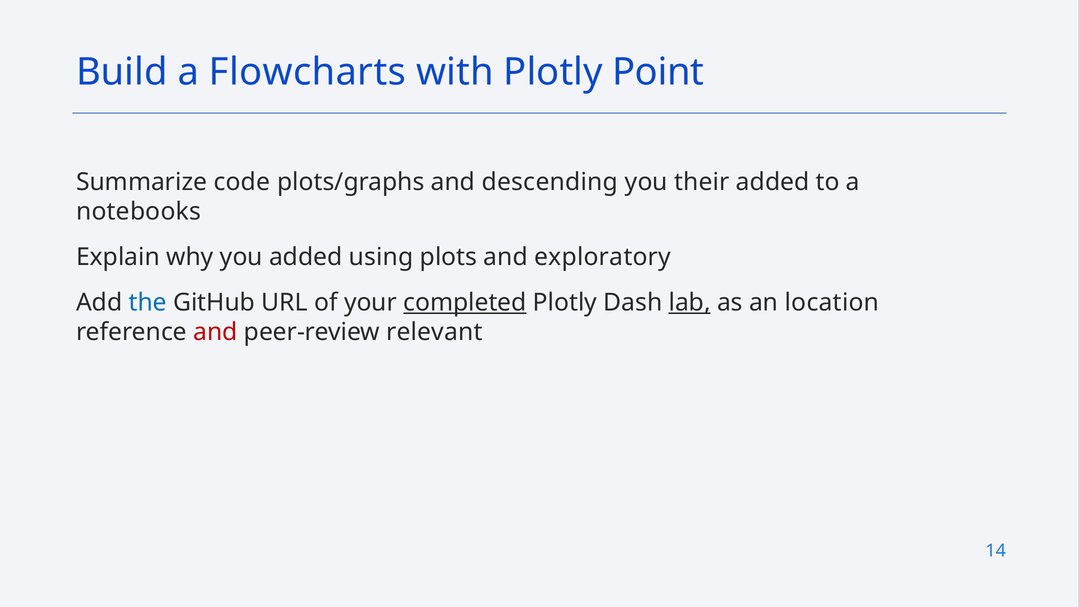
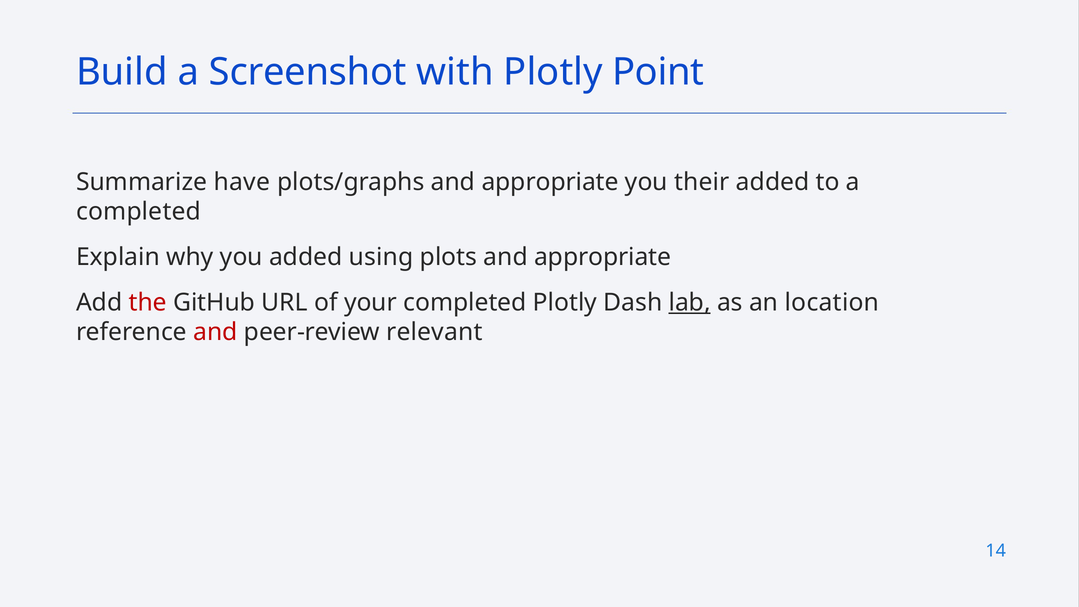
Flowcharts: Flowcharts -> Screenshot
code: code -> have
plots/graphs and descending: descending -> appropriate
notebooks at (139, 212): notebooks -> completed
plots and exploratory: exploratory -> appropriate
the colour: blue -> red
completed at (465, 303) underline: present -> none
